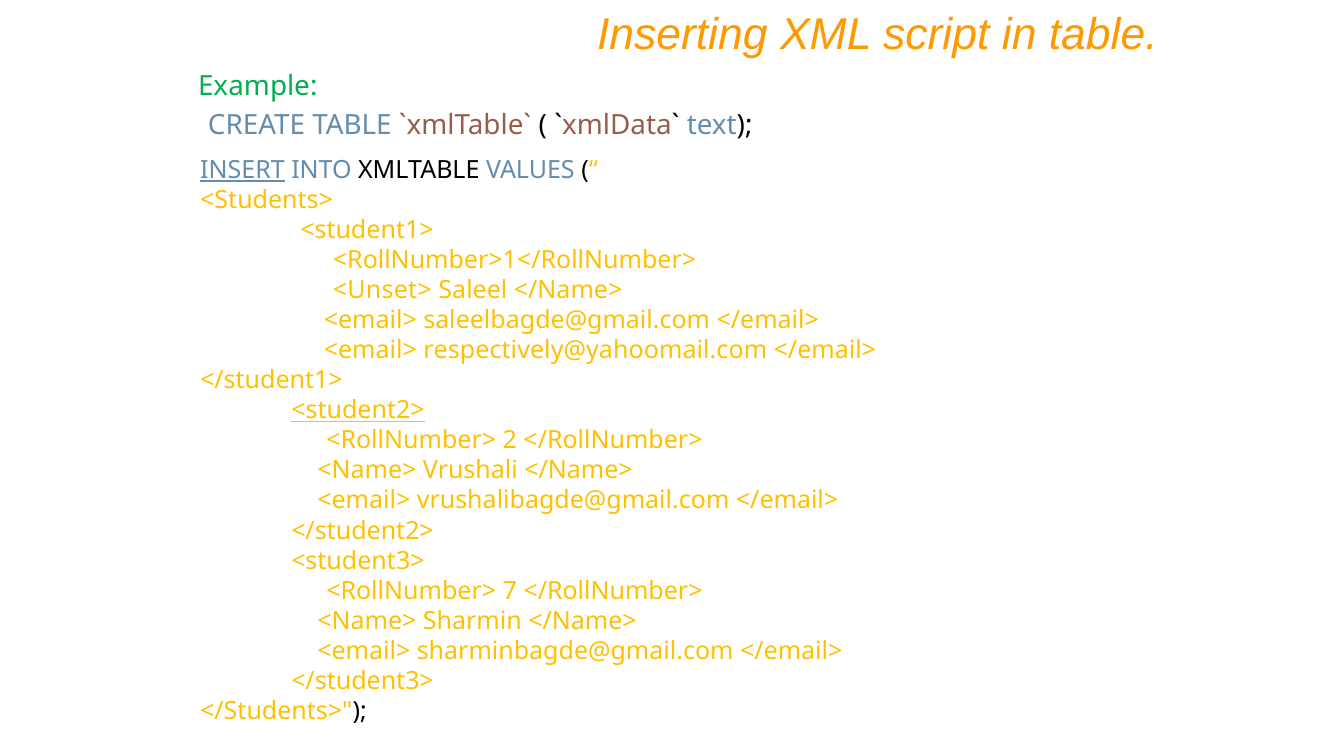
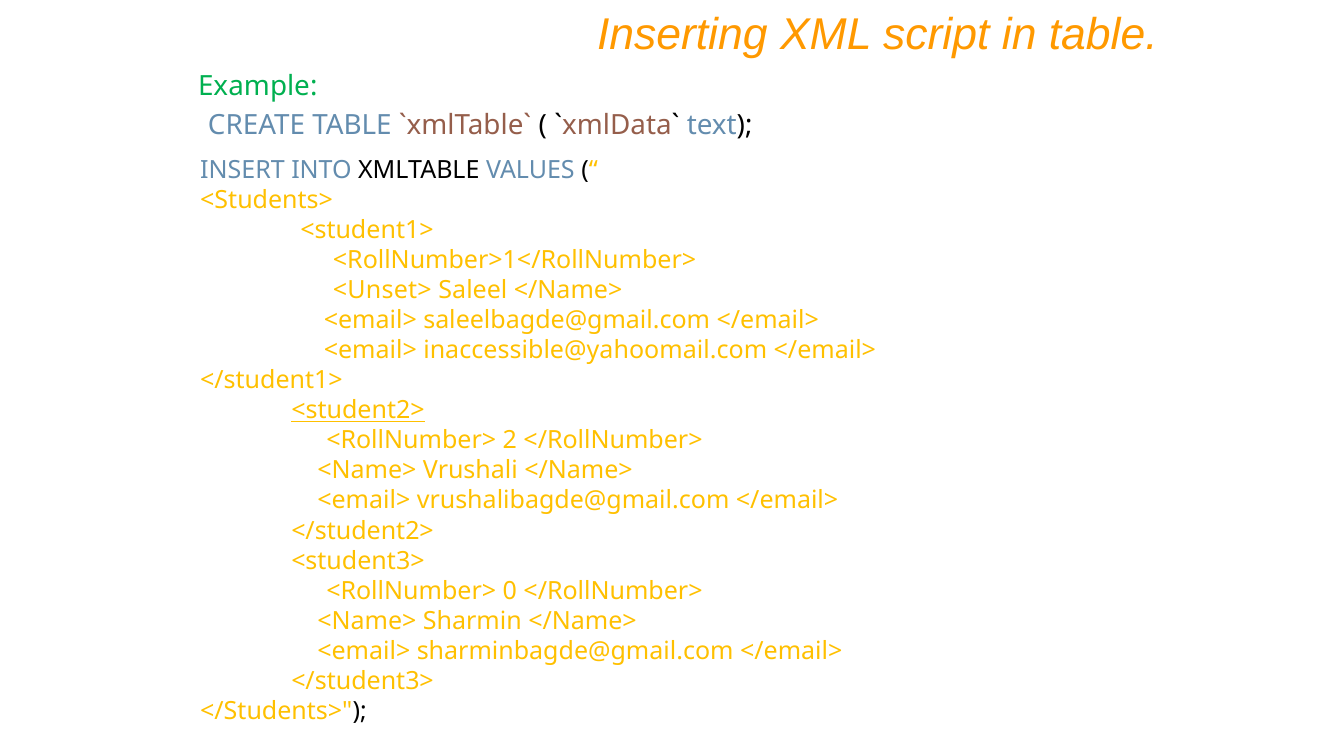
INSERT underline: present -> none
respectively@yahoomail.com: respectively@yahoomail.com -> inaccessible@yahoomail.com
7: 7 -> 0
